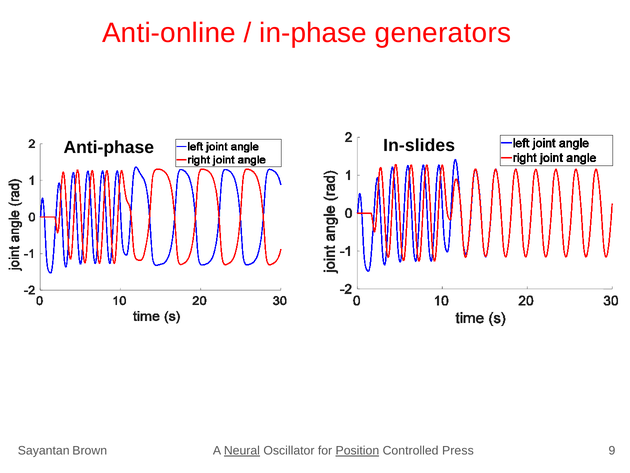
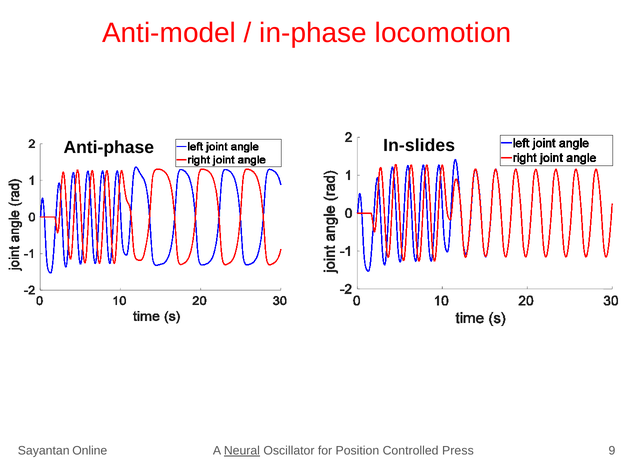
Anti-online: Anti-online -> Anti-model
generators: generators -> locomotion
Brown: Brown -> Online
Position underline: present -> none
